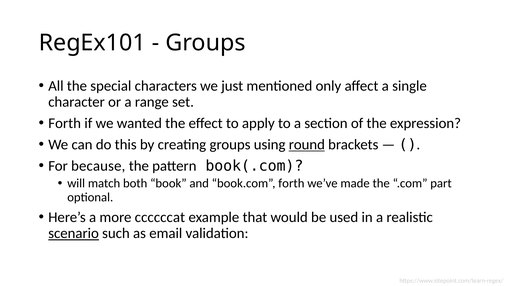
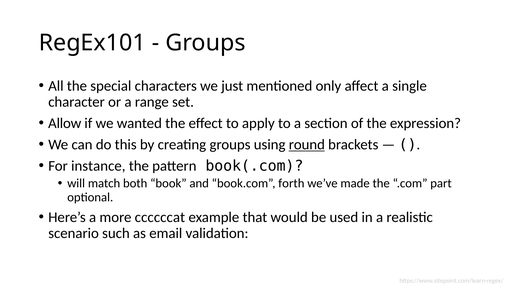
Forth at (65, 123): Forth -> Allow
because: because -> instance
scenario underline: present -> none
